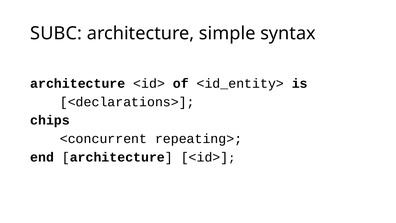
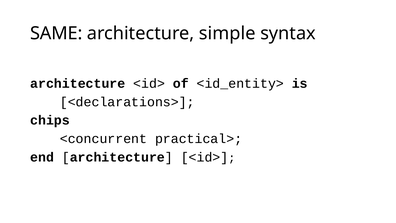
SUBC: SUBC -> SAME
repeating>: repeating> -> practical>
